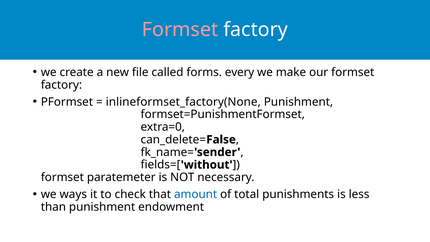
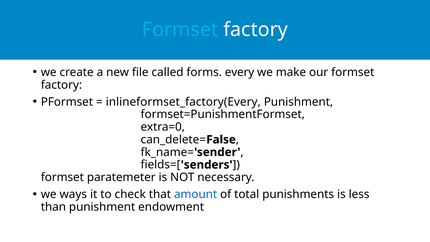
Formset at (180, 30) colour: pink -> light blue
inlineformset_factory(None: inlineformset_factory(None -> inlineformset_factory(Every
without: without -> senders
